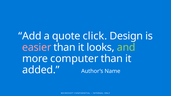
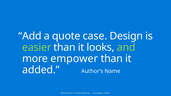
click: click -> case
easier colour: pink -> light green
computer: computer -> empower
